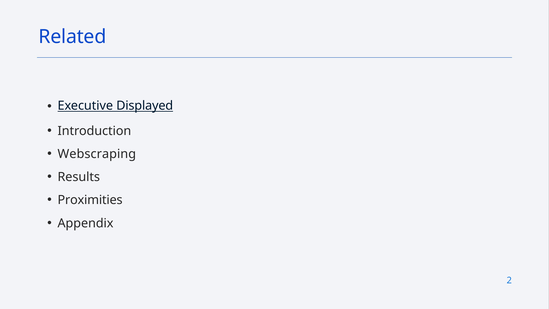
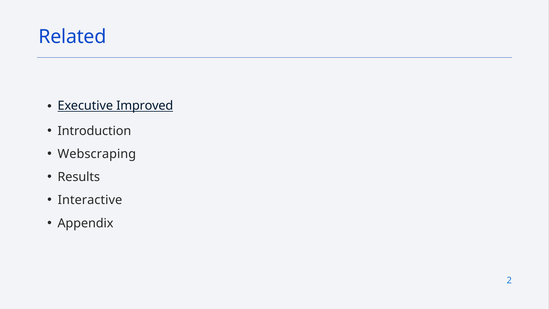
Displayed: Displayed -> Improved
Proximities: Proximities -> Interactive
